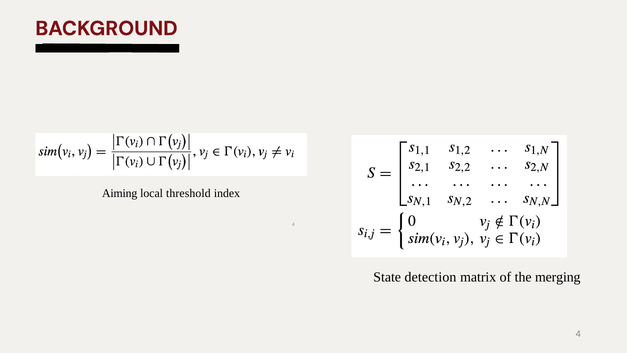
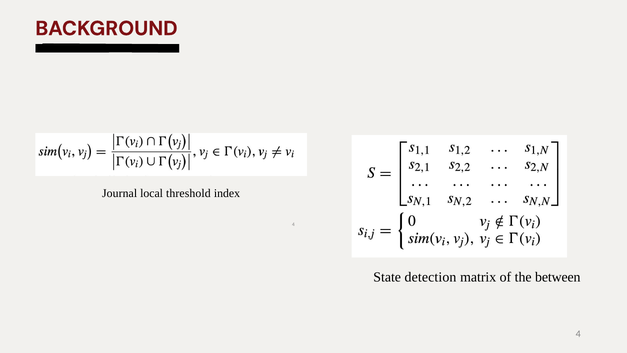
Aiming: Aiming -> Journal
merging: merging -> between
